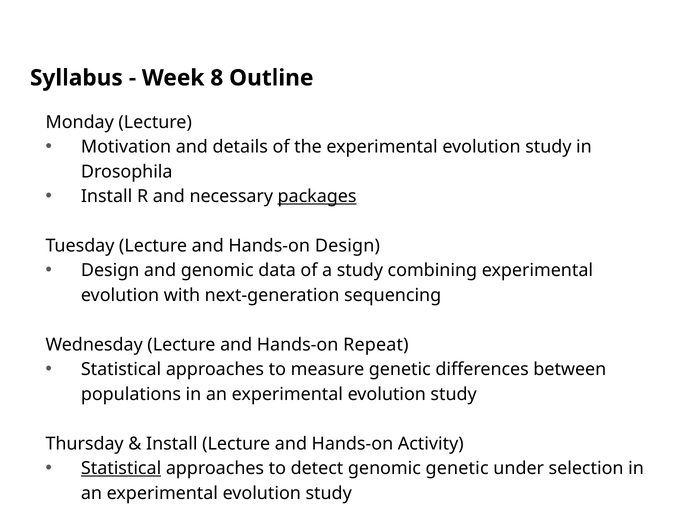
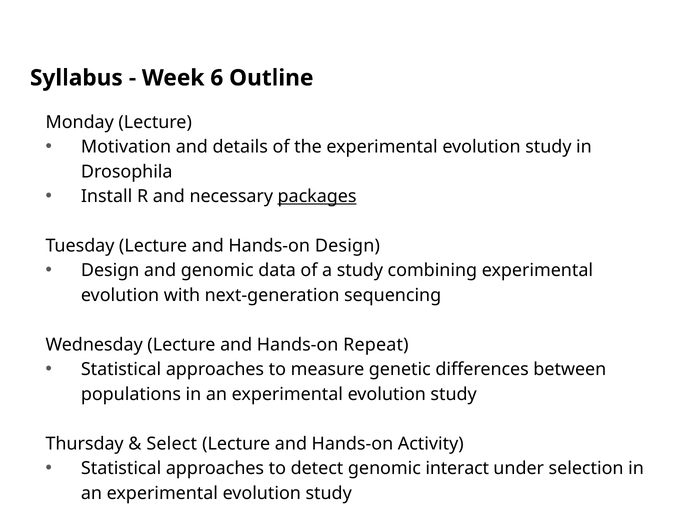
8: 8 -> 6
Install at (172, 444): Install -> Select
Statistical at (121, 468) underline: present -> none
genomic genetic: genetic -> interact
